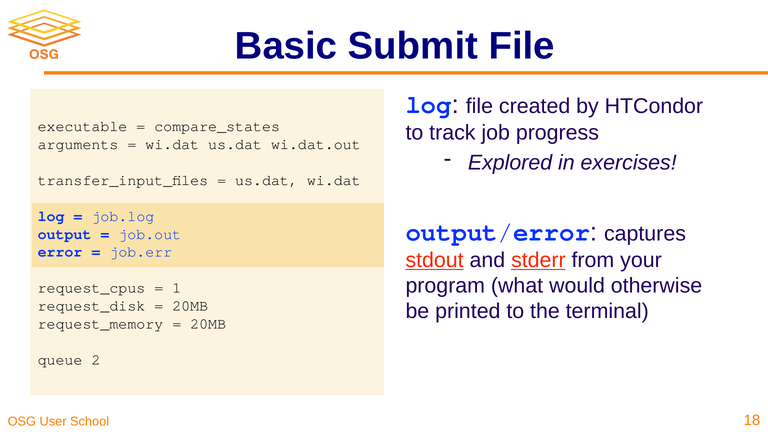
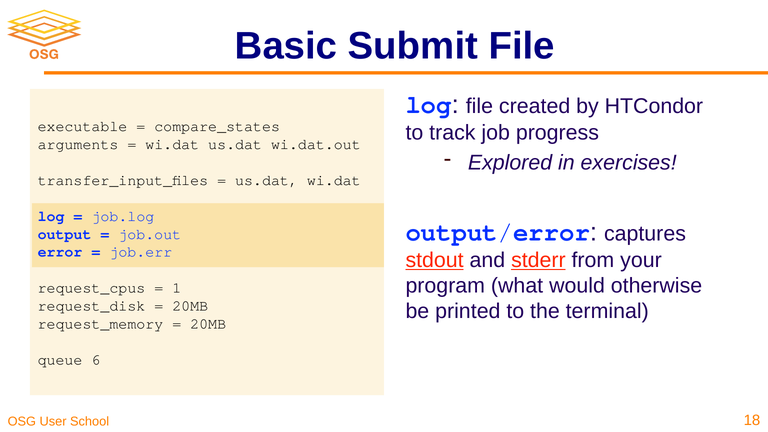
2: 2 -> 6
